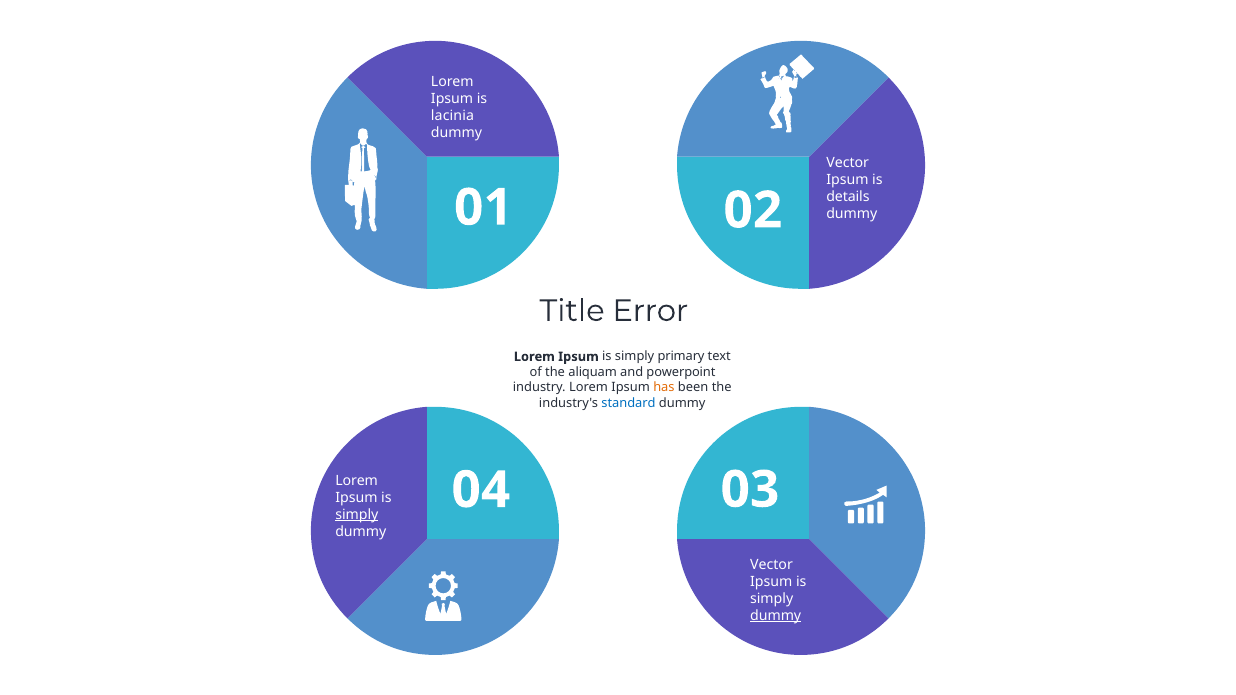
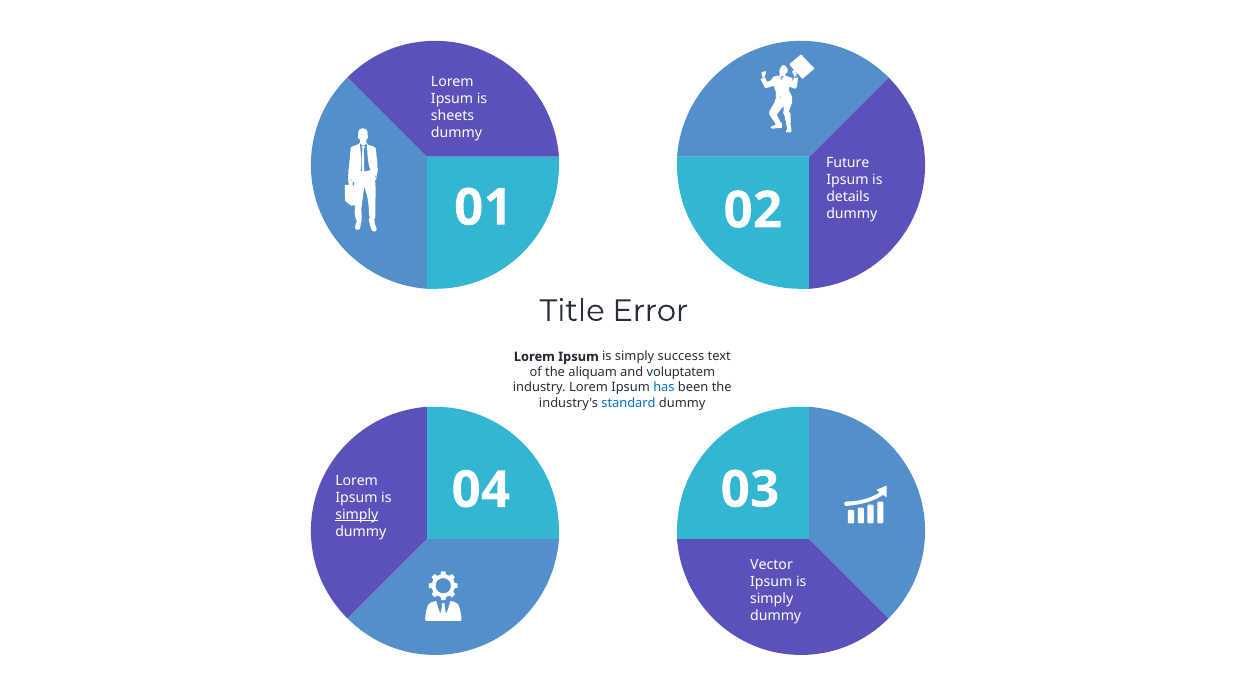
lacinia: lacinia -> sheets
Vector at (848, 163): Vector -> Future
primary: primary -> success
powerpoint: powerpoint -> voluptatem
has colour: orange -> blue
dummy at (776, 616) underline: present -> none
